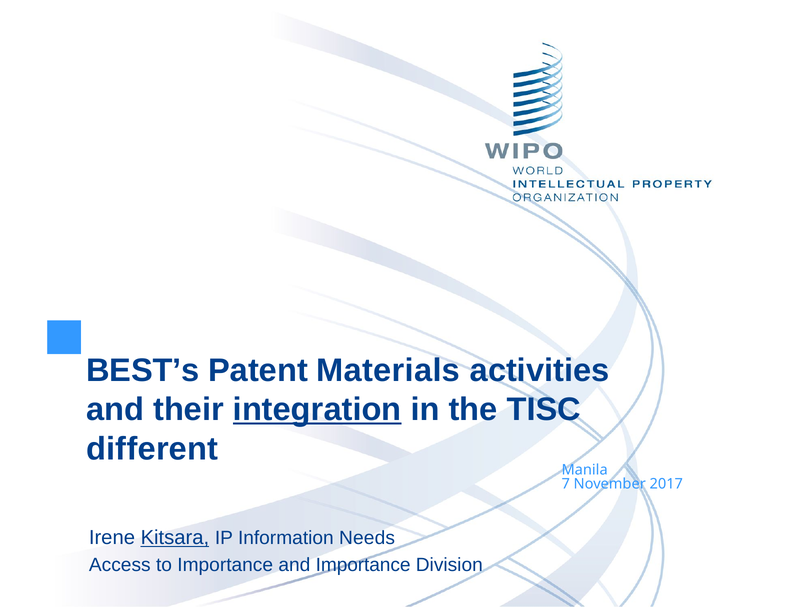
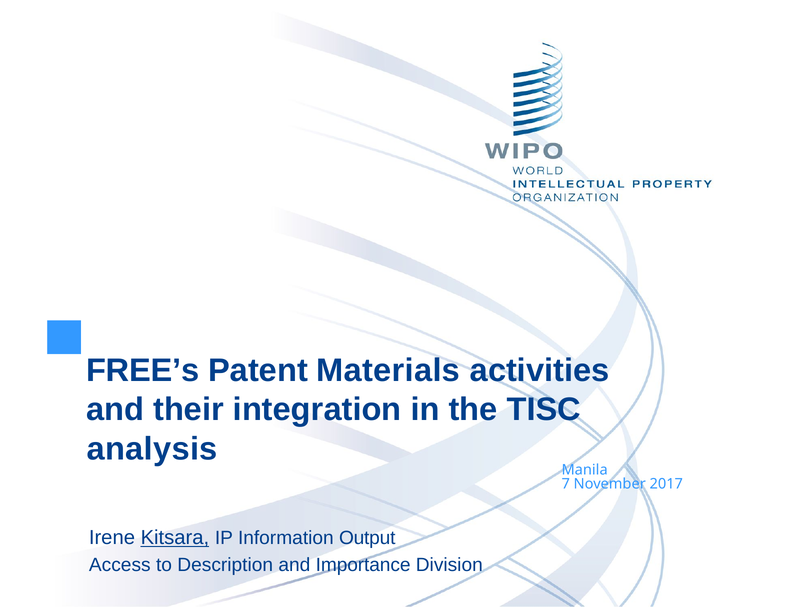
BEST’s: BEST’s -> FREE’s
integration underline: present -> none
different: different -> analysis
Needs: Needs -> Output
to Importance: Importance -> Description
